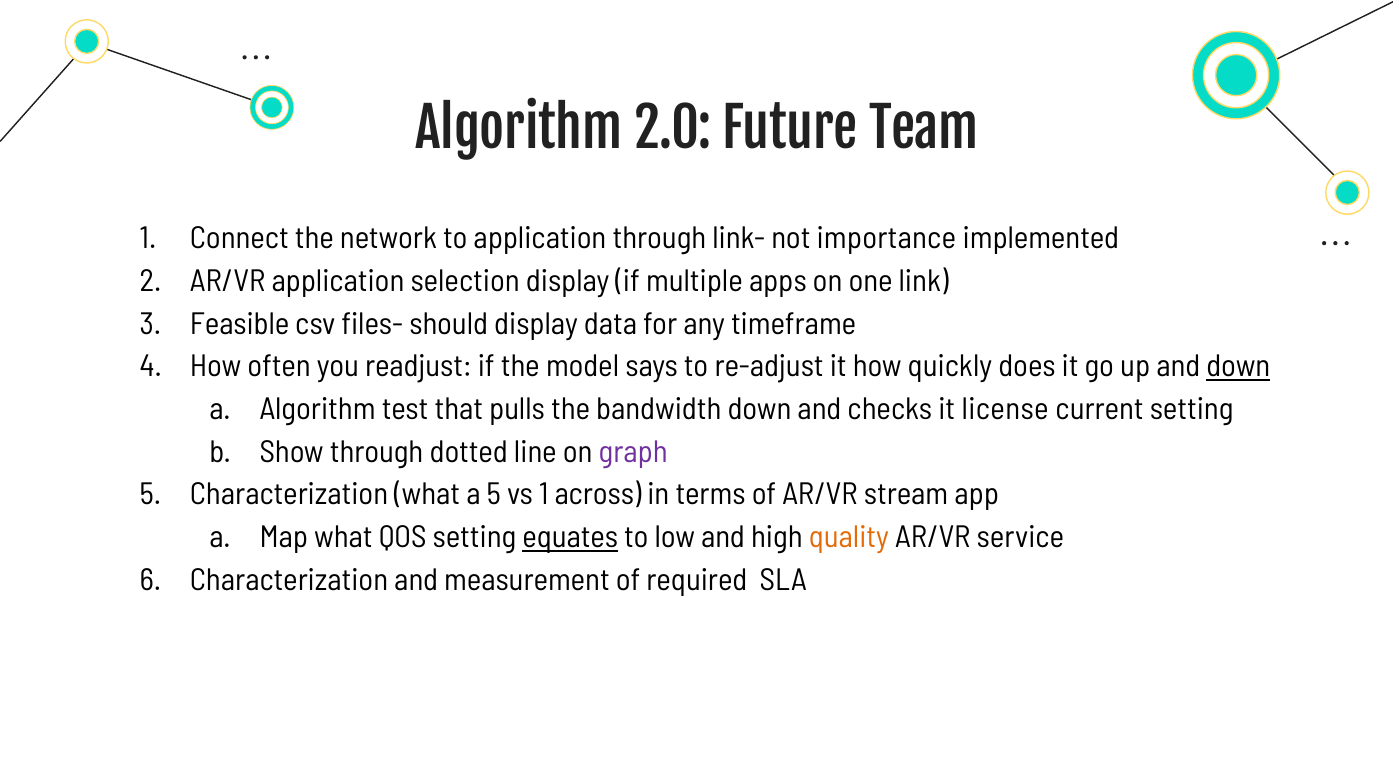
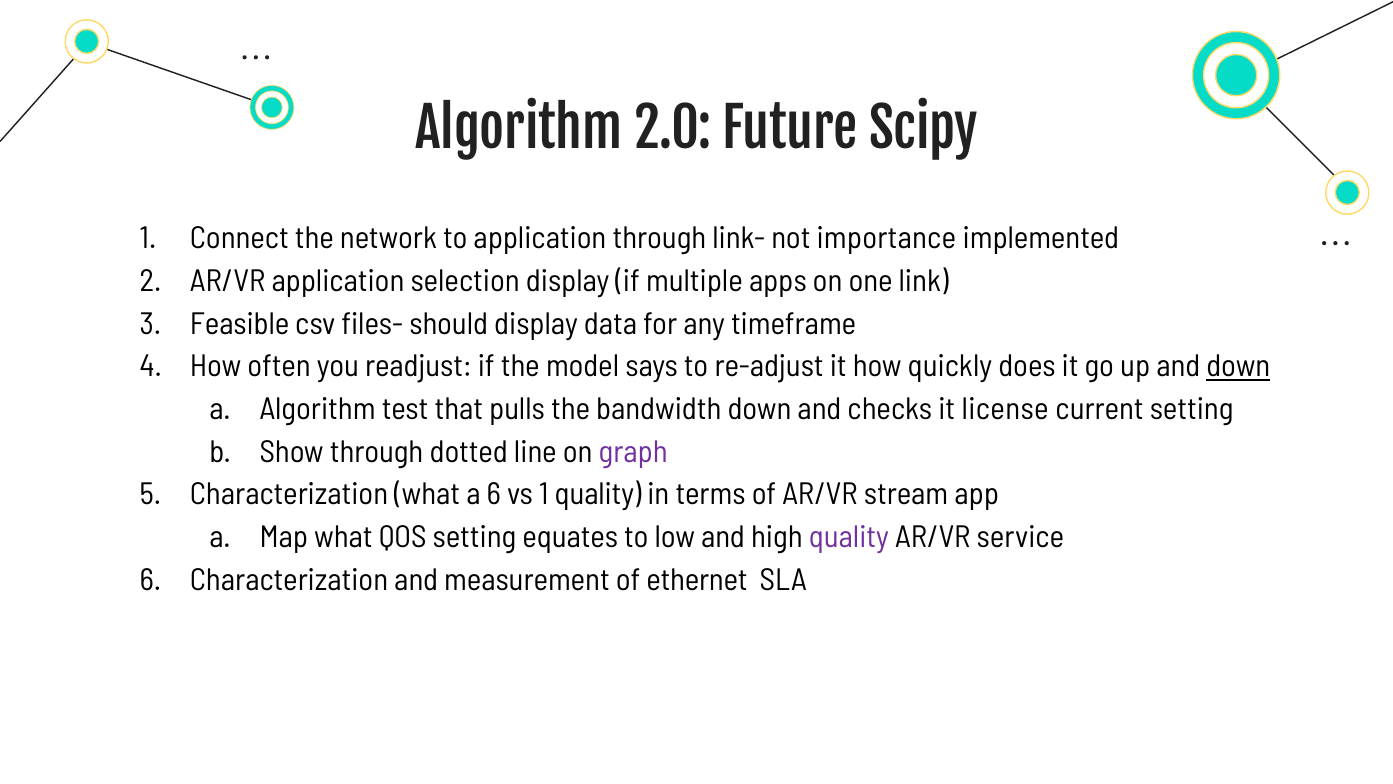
Team: Team -> Scipy
a 5: 5 -> 6
1 across: across -> quality
equates underline: present -> none
quality at (849, 537) colour: orange -> purple
required: required -> ethernet
